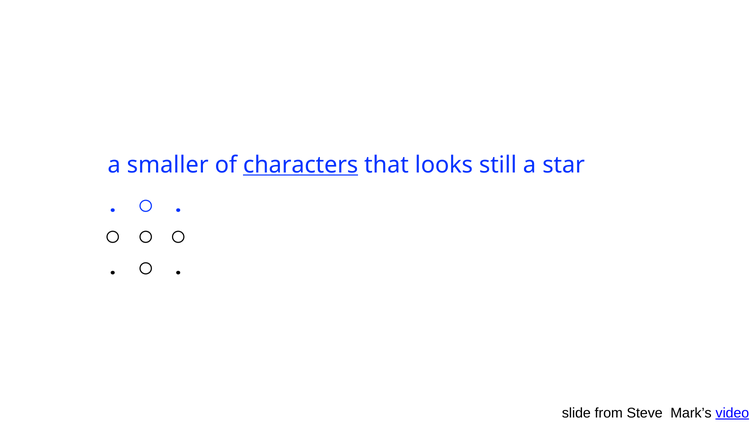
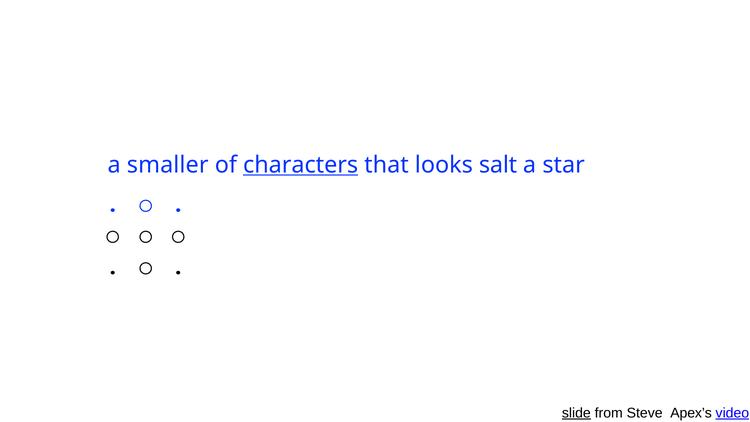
still: still -> salt
slide underline: none -> present
Mark’s: Mark’s -> Apex’s
